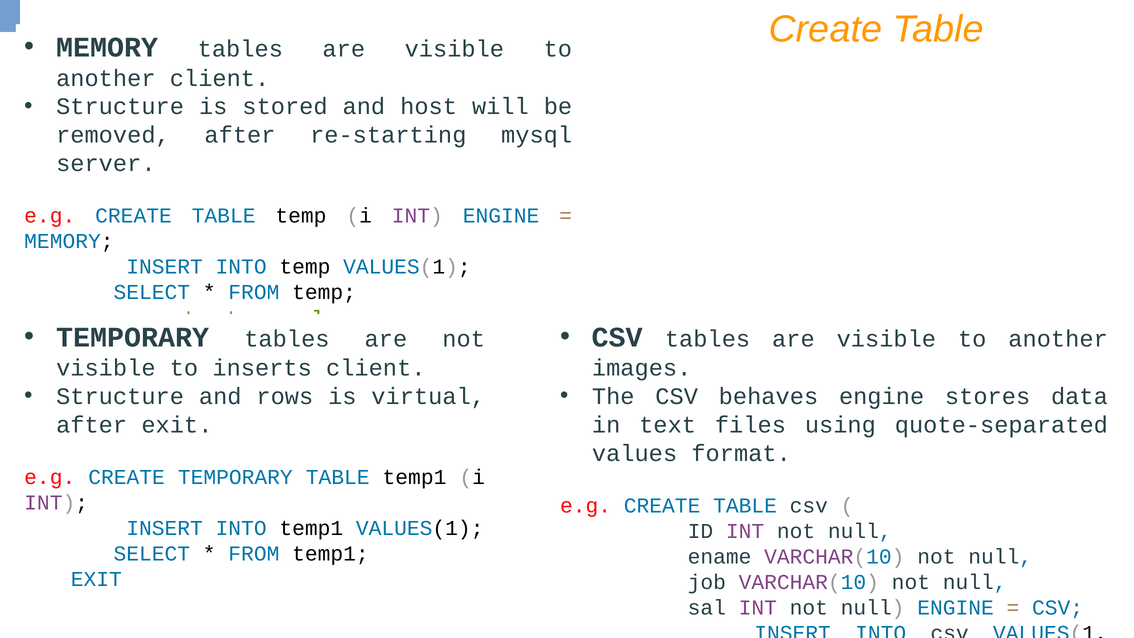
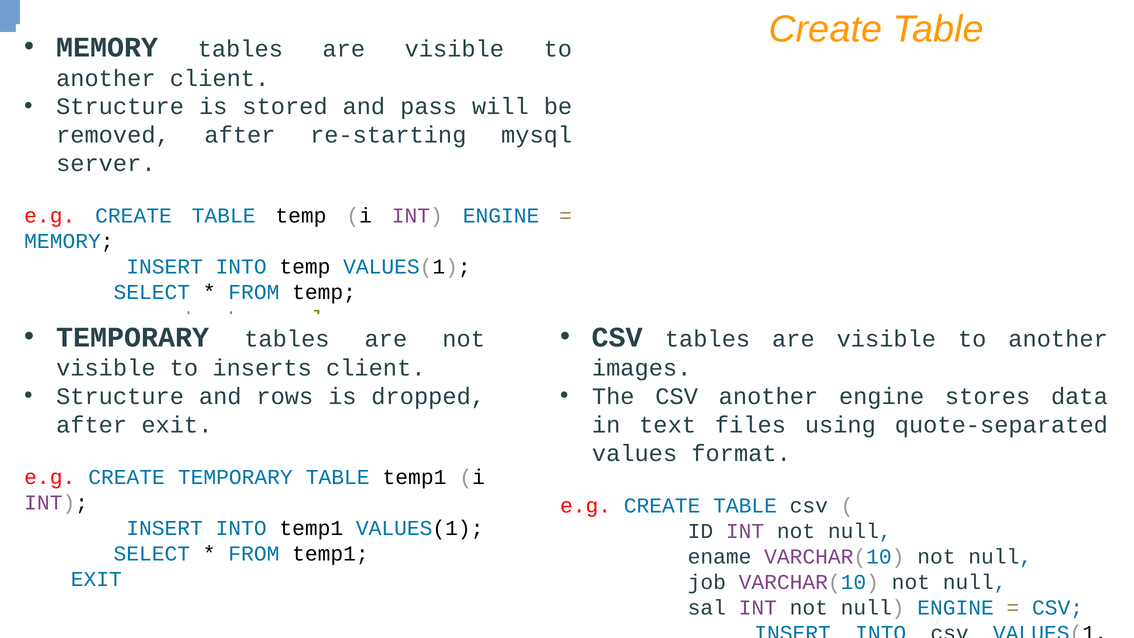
host: host -> pass
CSV behaves: behaves -> another
virtual: virtual -> dropped
